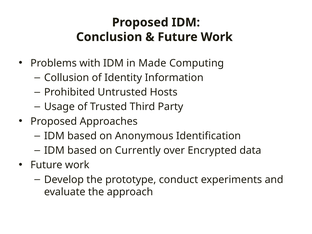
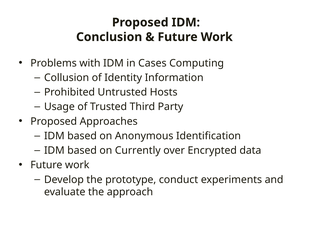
Made: Made -> Cases
